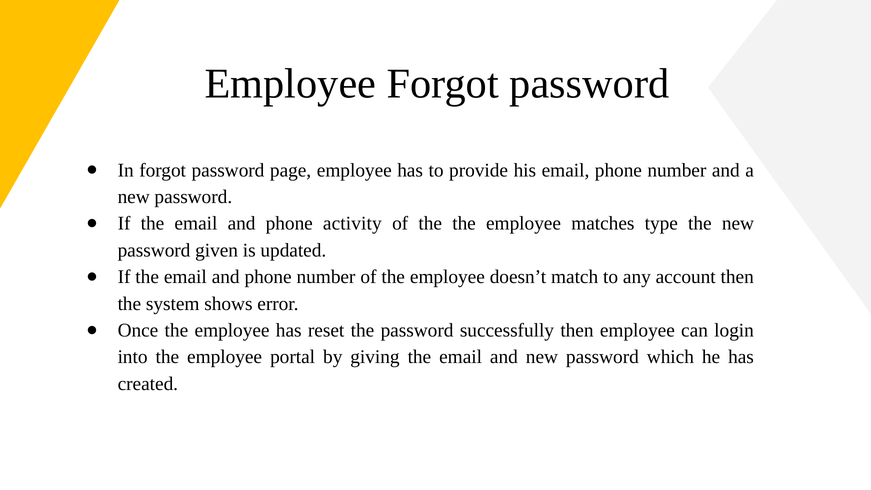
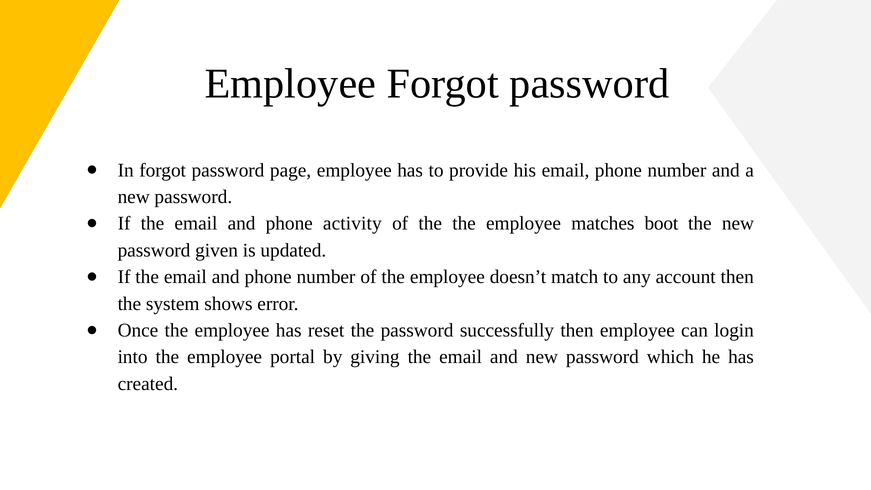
type: type -> boot
